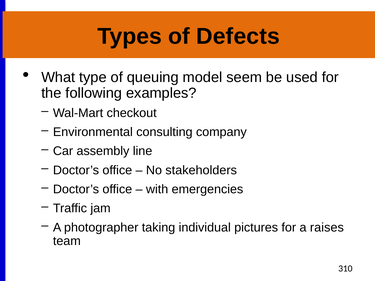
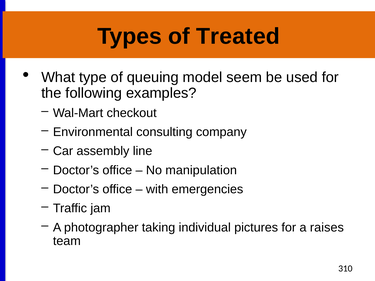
Defects: Defects -> Treated
stakeholders: stakeholders -> manipulation
